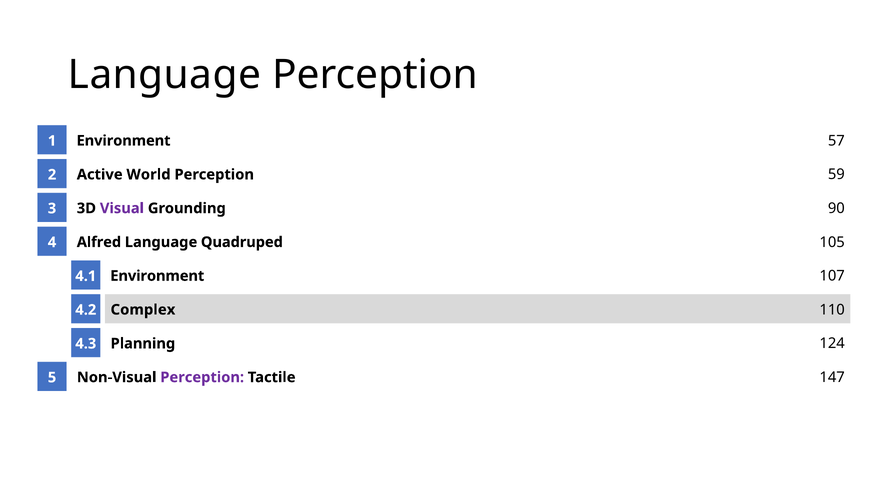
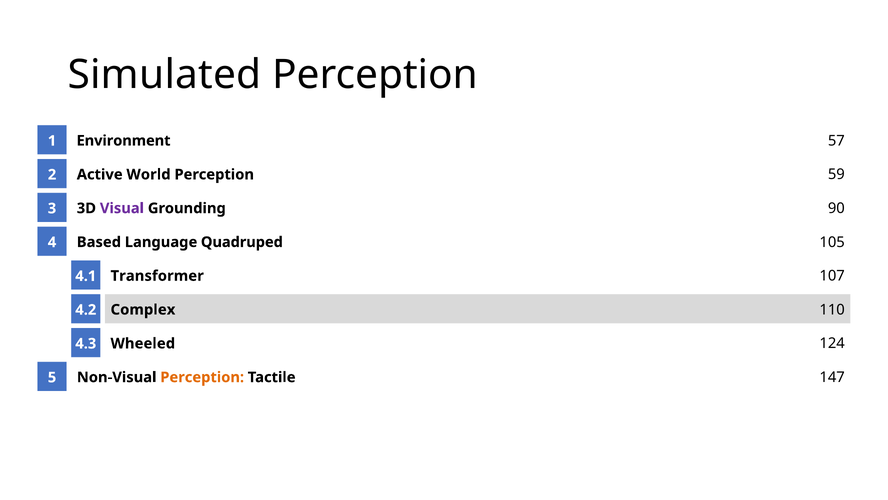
Language at (164, 75): Language -> Simulated
Alfred: Alfred -> Based
Environment at (157, 276): Environment -> Transformer
Planning: Planning -> Wheeled
Perception at (202, 377) colour: purple -> orange
